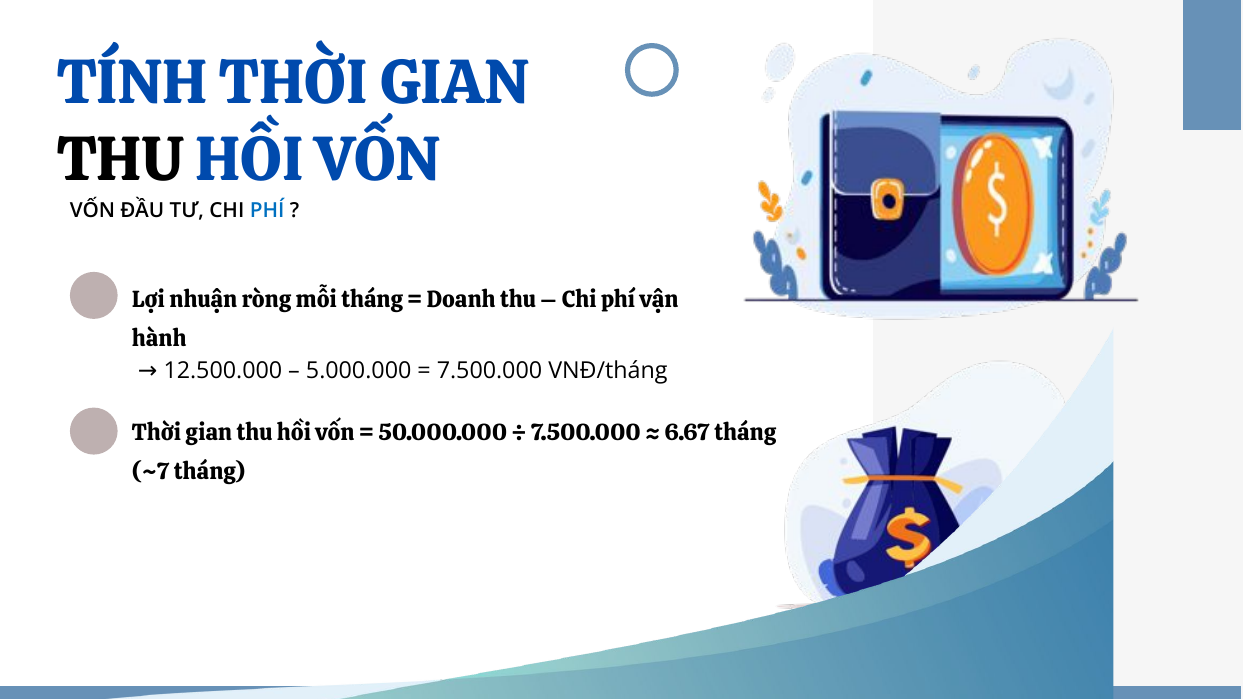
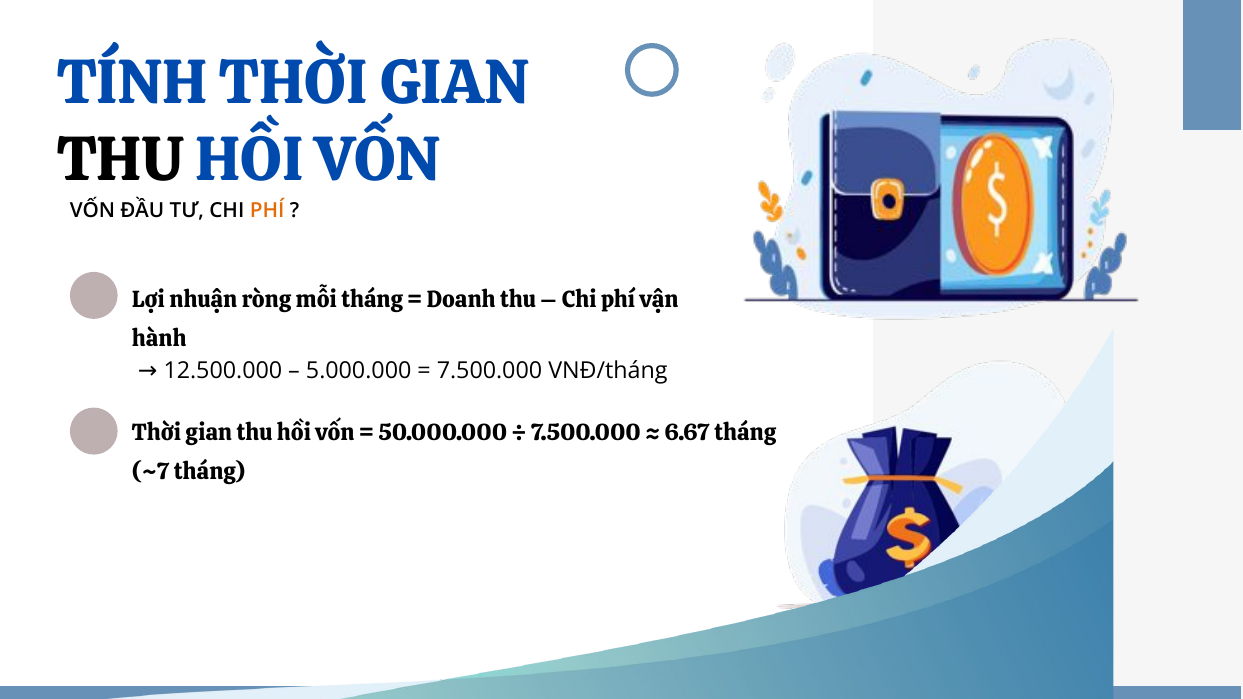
PHÍ at (267, 210) colour: blue -> orange
